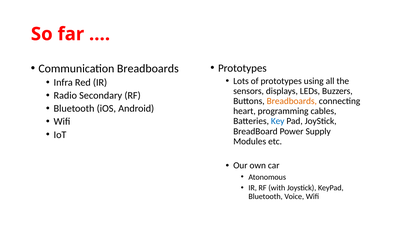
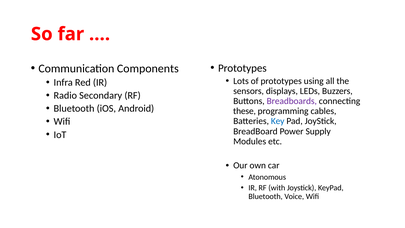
Communication Breadboards: Breadboards -> Components
Breadboards at (292, 101) colour: orange -> purple
heart: heart -> these
